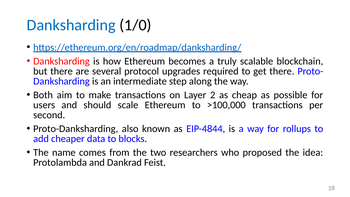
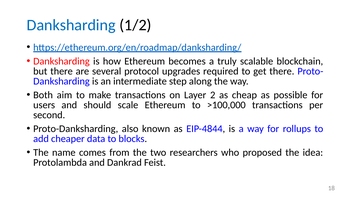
1/0: 1/0 -> 1/2
